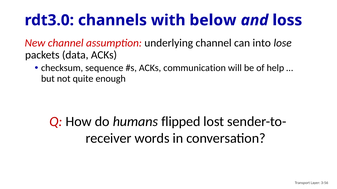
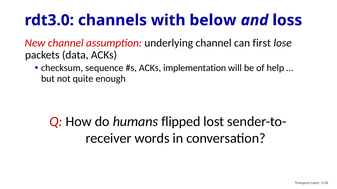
into: into -> first
communication: communication -> implementation
